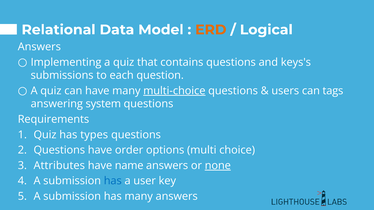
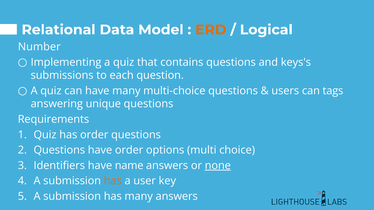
Answers at (39, 47): Answers -> Number
multi-choice underline: present -> none
system: system -> unique
has types: types -> order
Attributes: Attributes -> Identifiers
has at (113, 181) colour: blue -> orange
